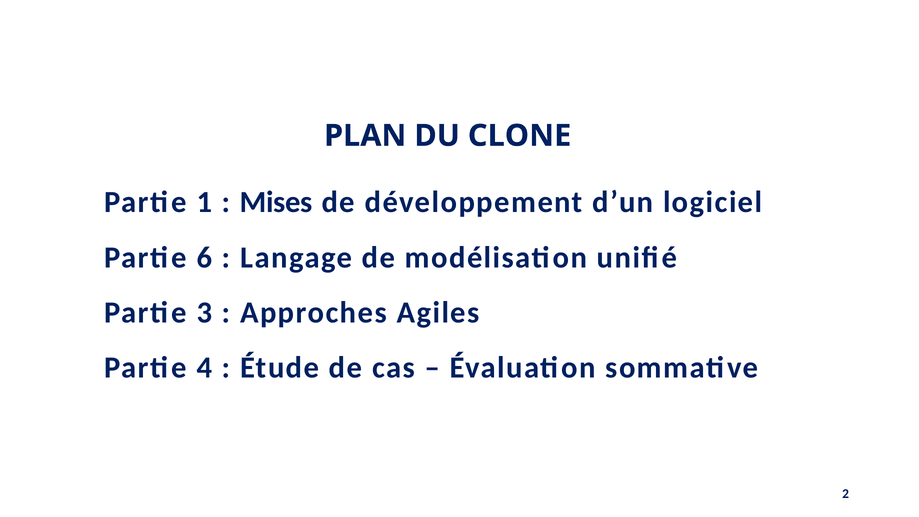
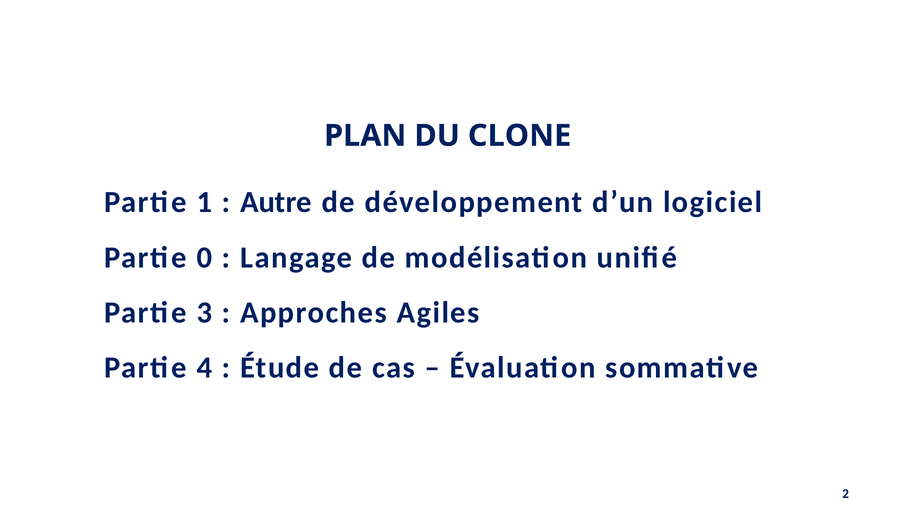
Mises: Mises -> Autre
6: 6 -> 0
